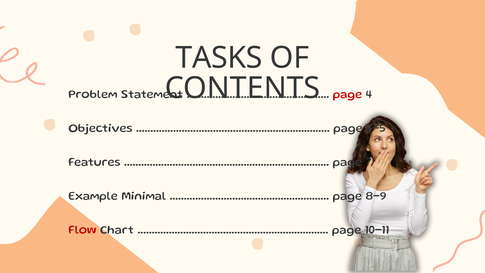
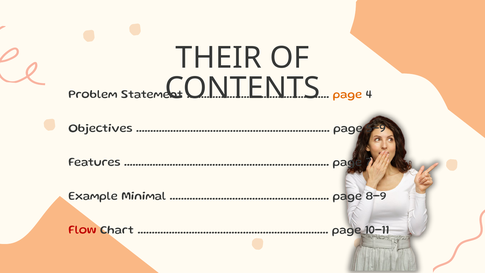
TASKS: TASKS -> THEIR
page at (347, 94) colour: red -> orange
5-5: 5-5 -> 5-9
